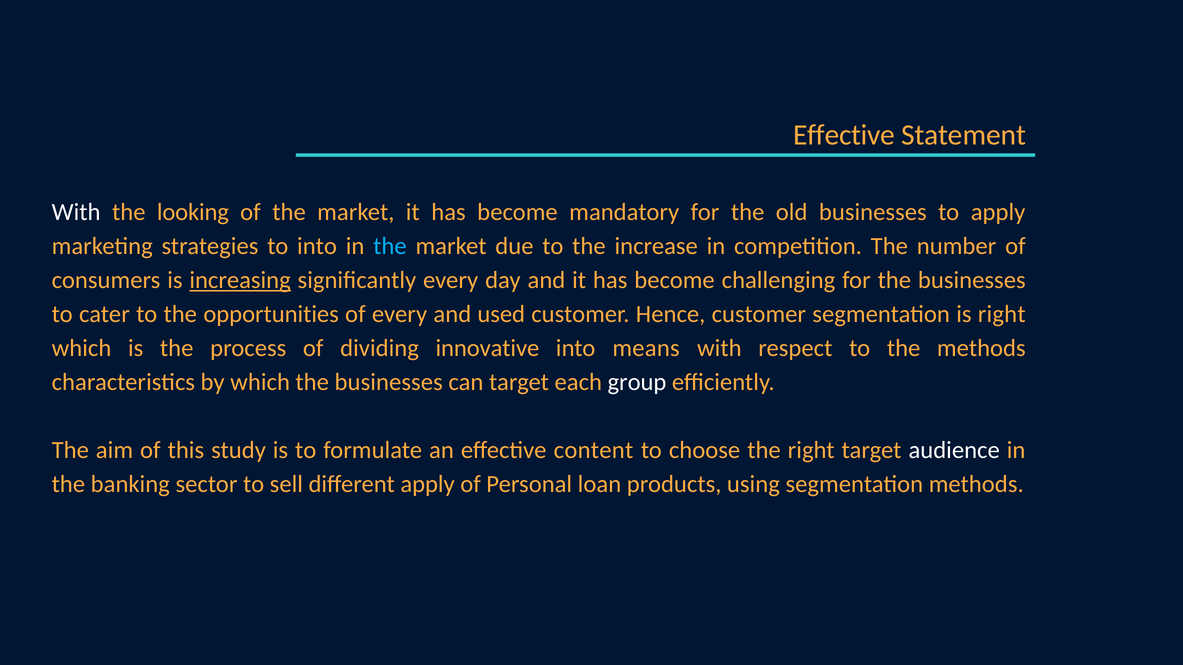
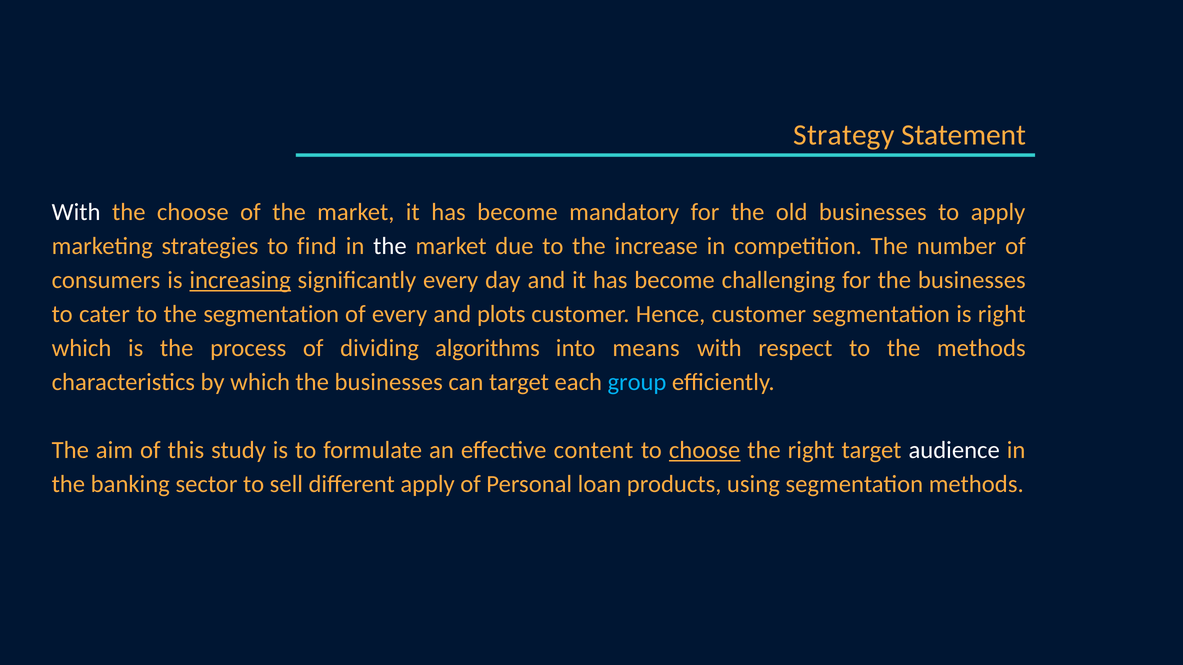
Effective at (844, 135): Effective -> Strategy
the looking: looking -> choose
to into: into -> find
the at (390, 246) colour: light blue -> white
the opportunities: opportunities -> segmentation
used: used -> plots
innovative: innovative -> algorithms
group colour: white -> light blue
choose at (705, 450) underline: none -> present
